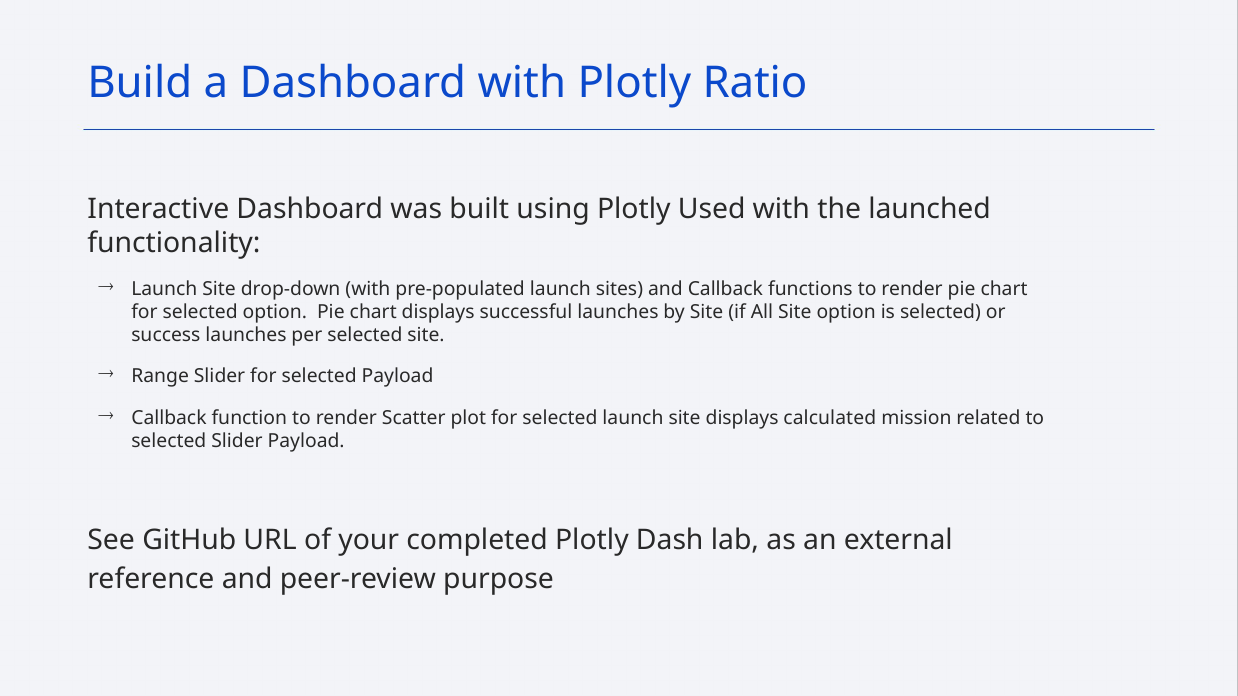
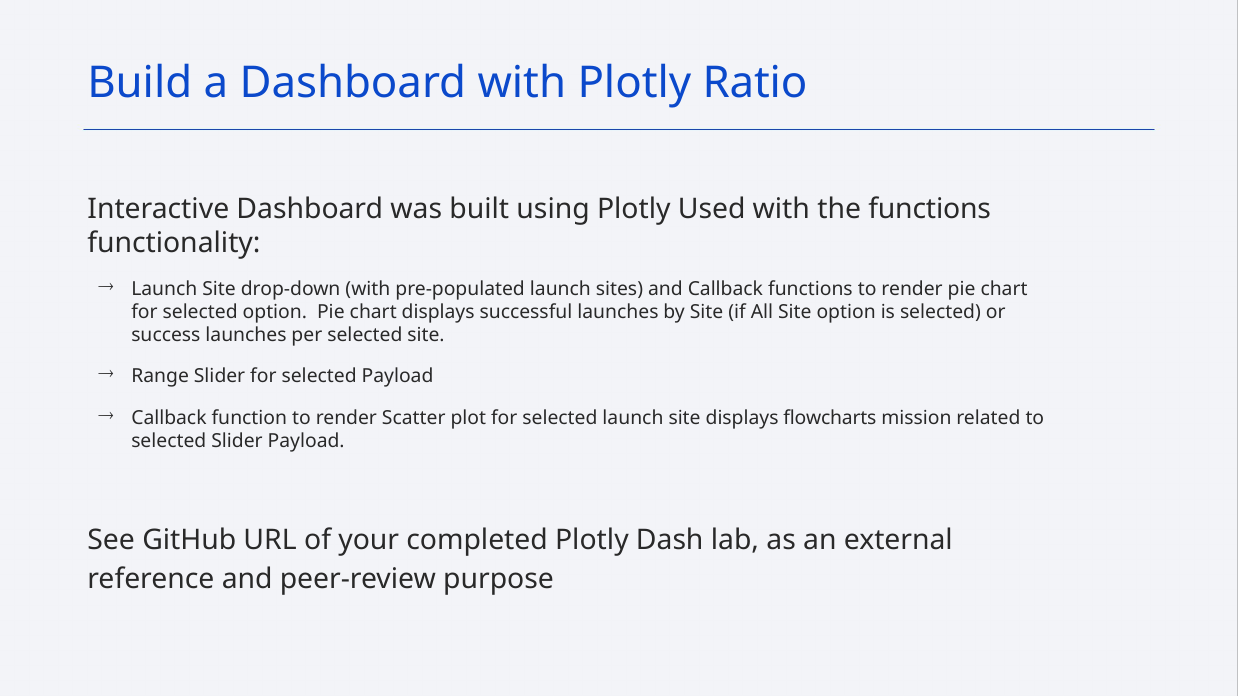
the launched: launched -> functions
calculated: calculated -> flowcharts
